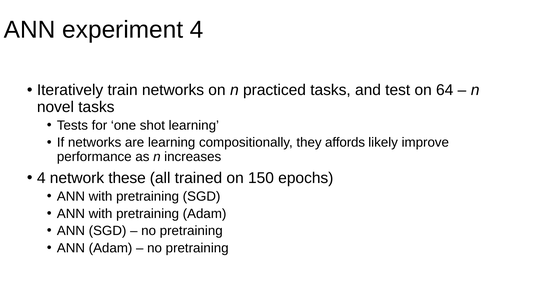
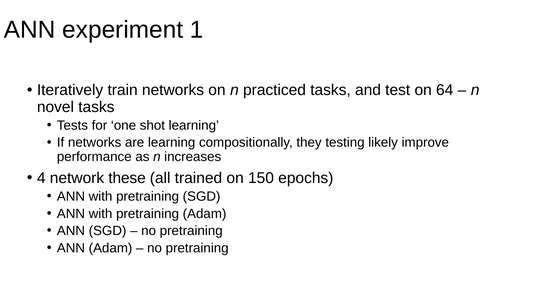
experiment 4: 4 -> 1
affords: affords -> testing
